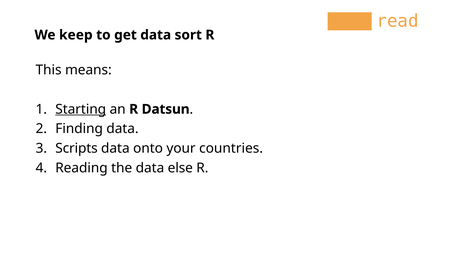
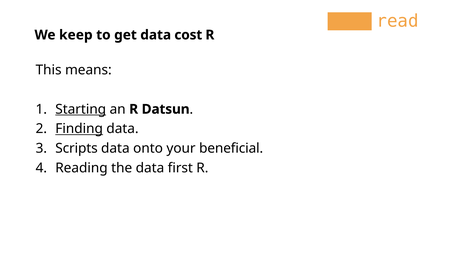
sort: sort -> cost
Finding underline: none -> present
countries: countries -> beneficial
else: else -> first
